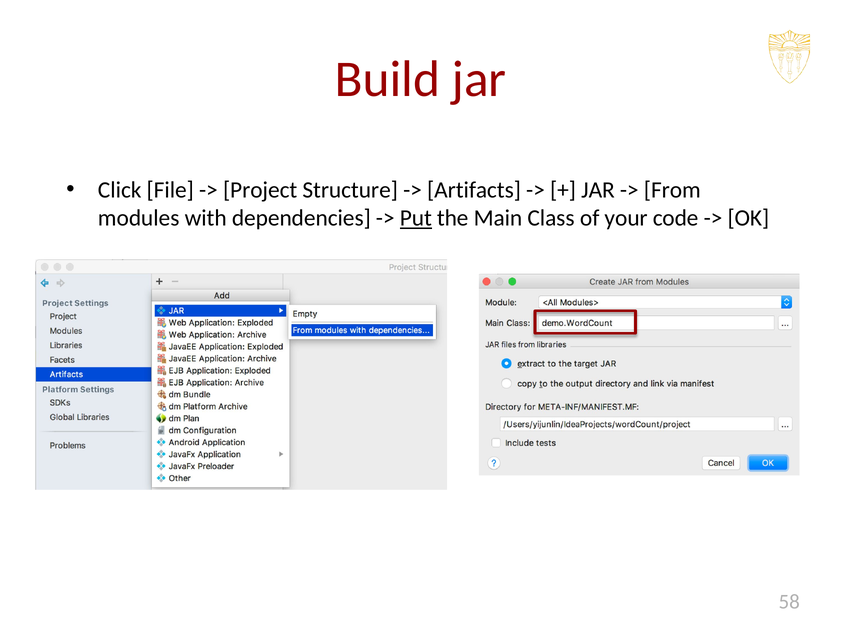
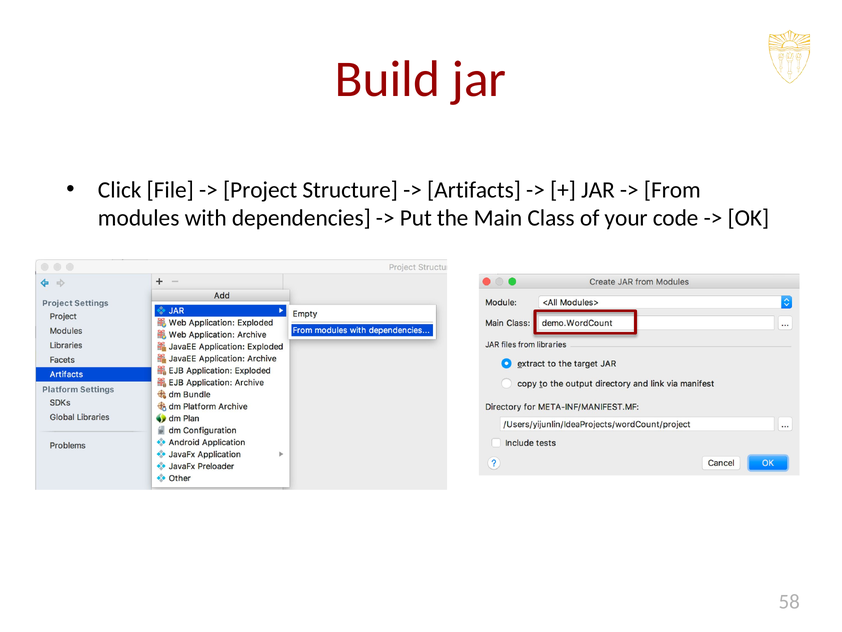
Put underline: present -> none
